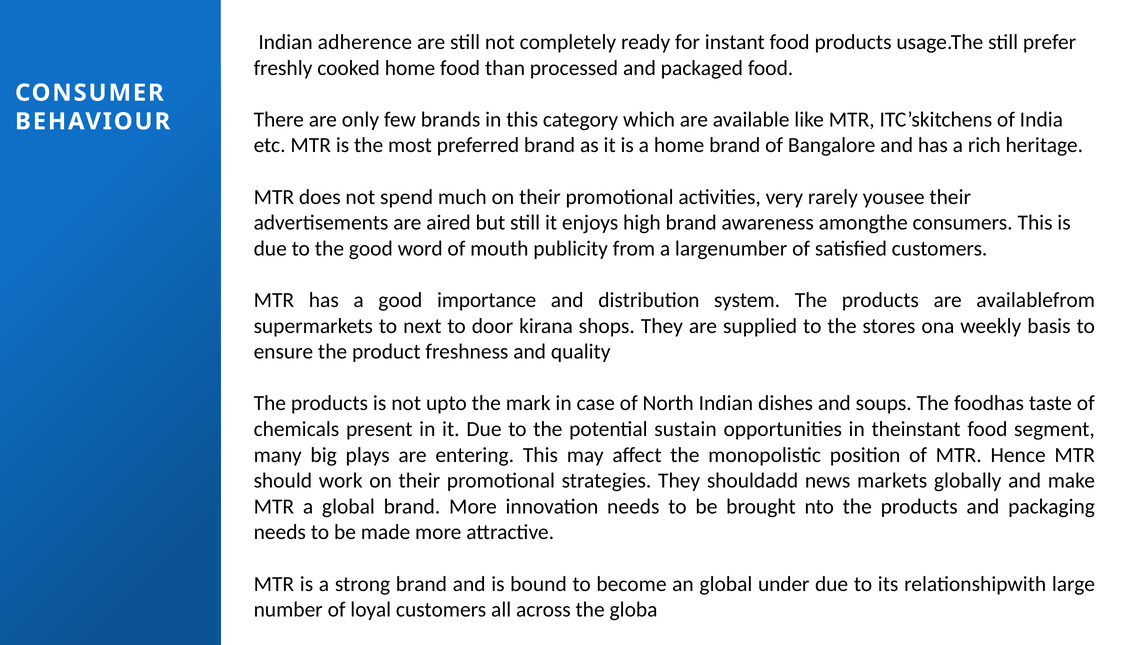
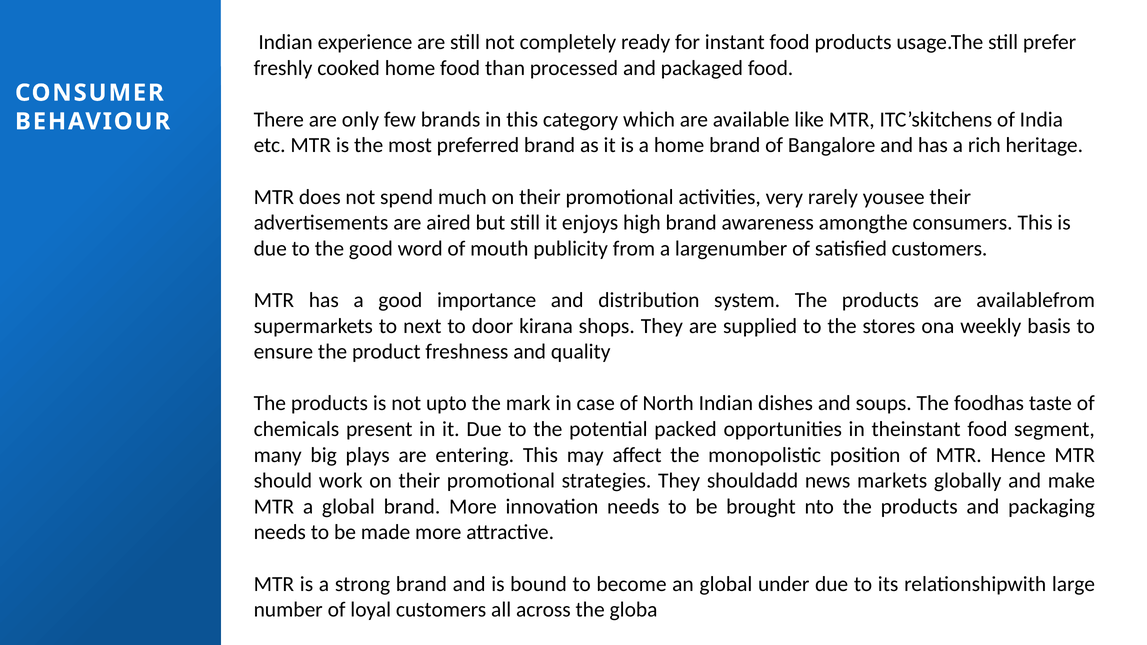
adherence: adherence -> experience
sustain: sustain -> packed
